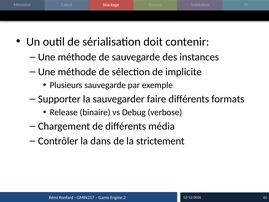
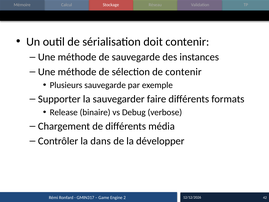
de implicite: implicite -> contenir
strictement: strictement -> développer
